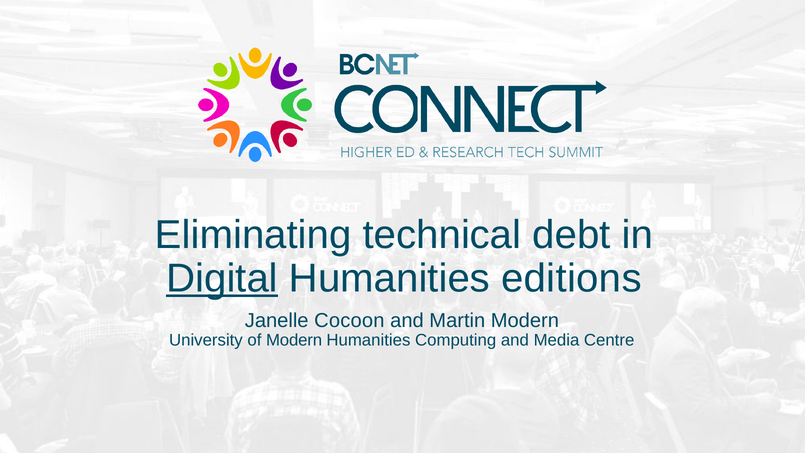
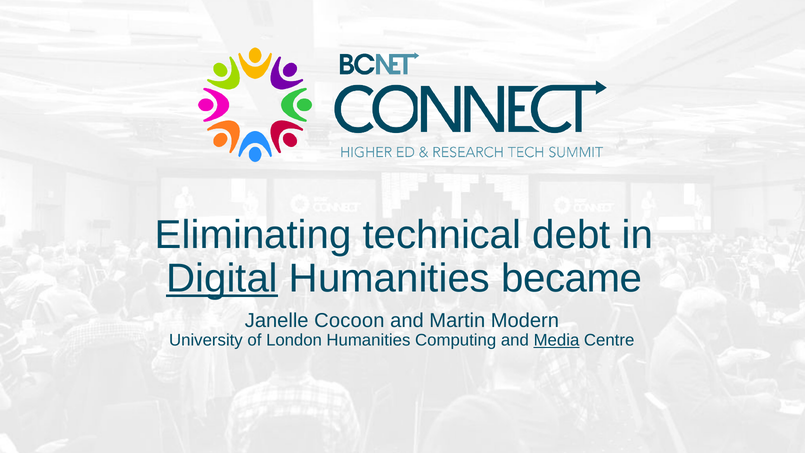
editions: editions -> became
of Modern: Modern -> London
Media underline: none -> present
